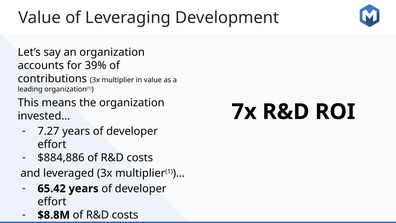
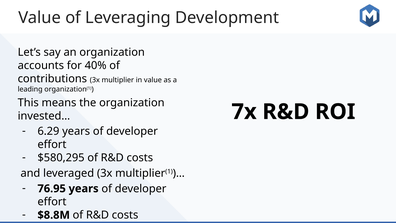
39%: 39% -> 40%
7.27: 7.27 -> 6.29
$884,886: $884,886 -> $580,295
65.42: 65.42 -> 76.95
